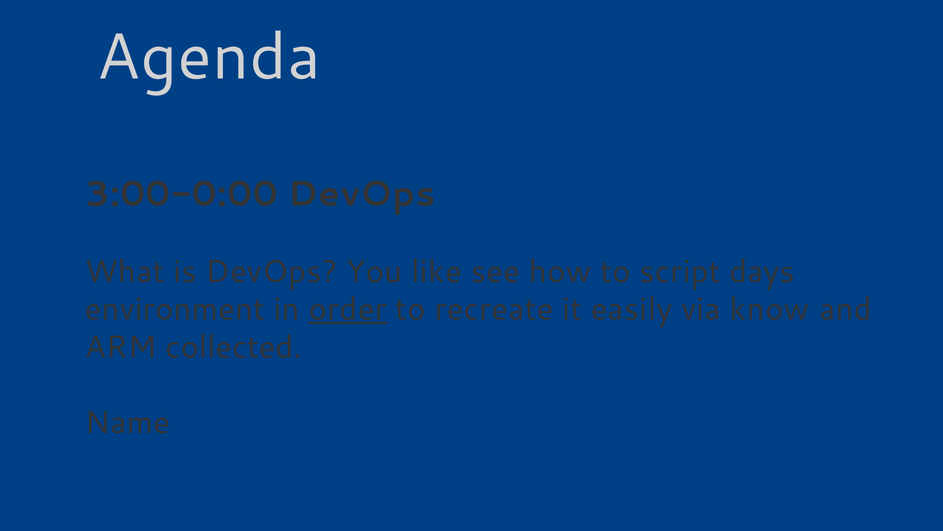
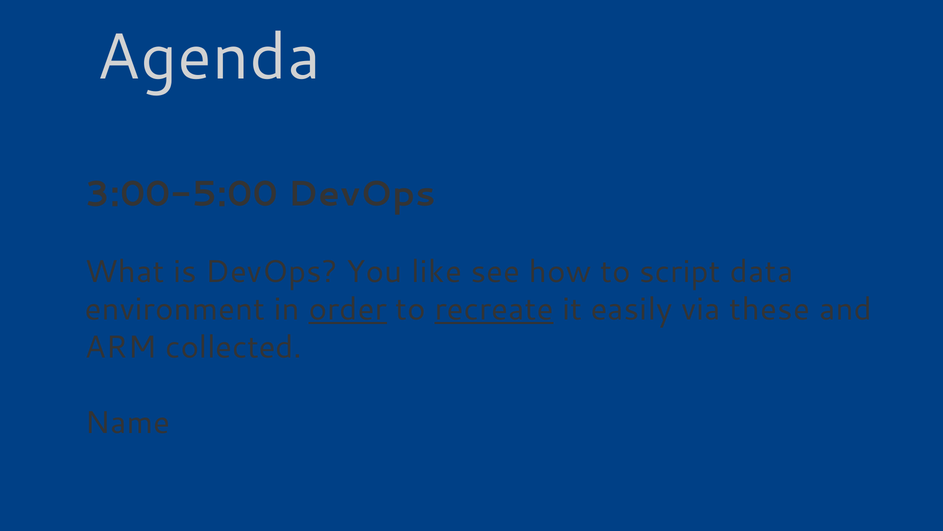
3:00-0:00: 3:00-0:00 -> 3:00-5:00
days: days -> data
recreate underline: none -> present
know: know -> these
